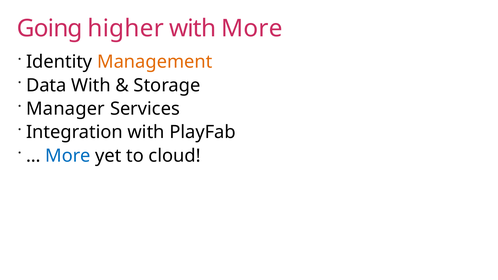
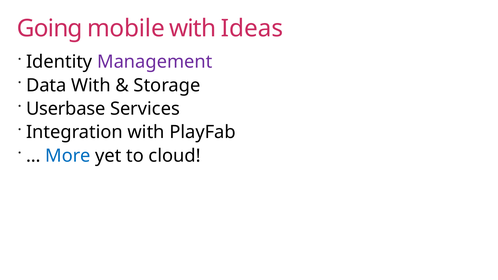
higher: higher -> mobile
with More: More -> Ideas
Management colour: orange -> purple
Manager: Manager -> Userbase
